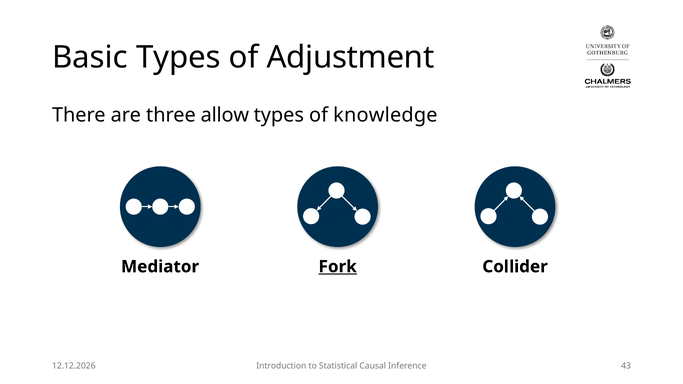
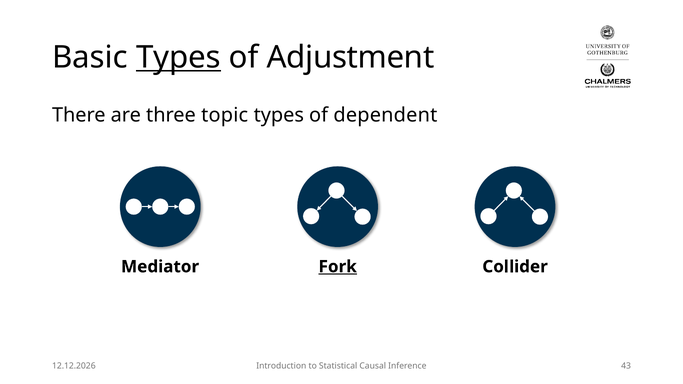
Types at (179, 57) underline: none -> present
allow: allow -> topic
knowledge: knowledge -> dependent
